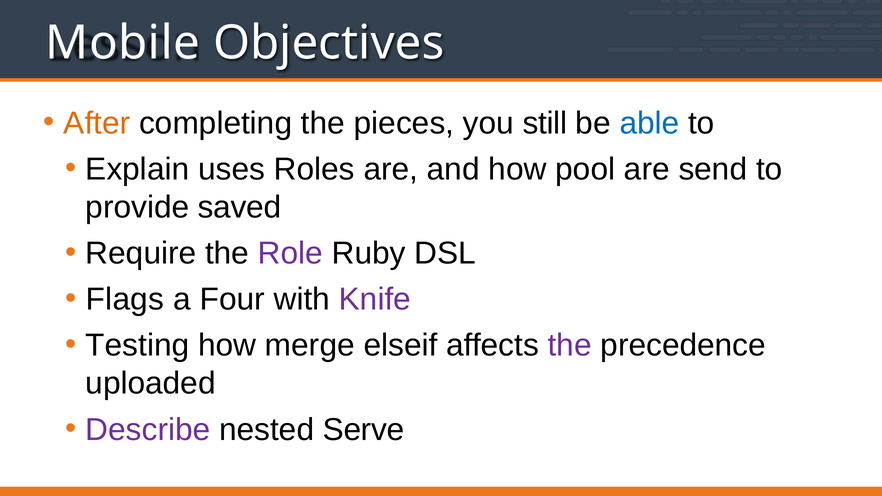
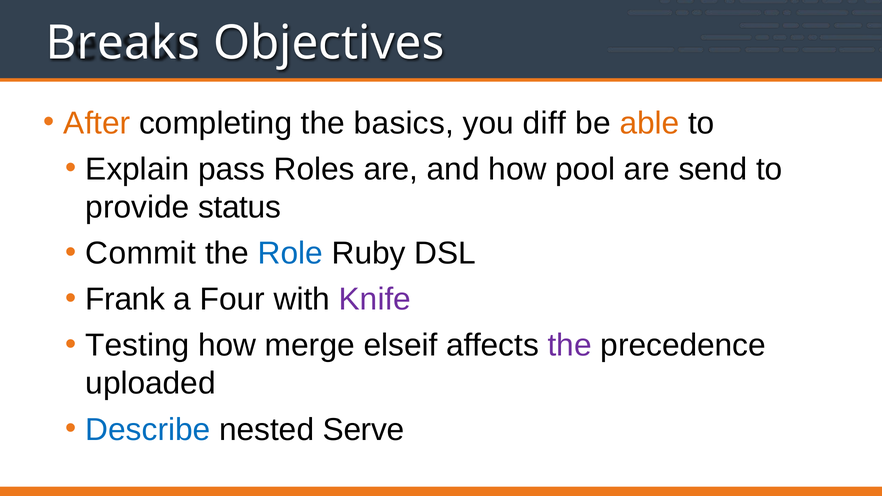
Mobile: Mobile -> Breaks
pieces: pieces -> basics
still: still -> diff
able colour: blue -> orange
uses: uses -> pass
saved: saved -> status
Require: Require -> Commit
Role colour: purple -> blue
Flags: Flags -> Frank
Describe colour: purple -> blue
